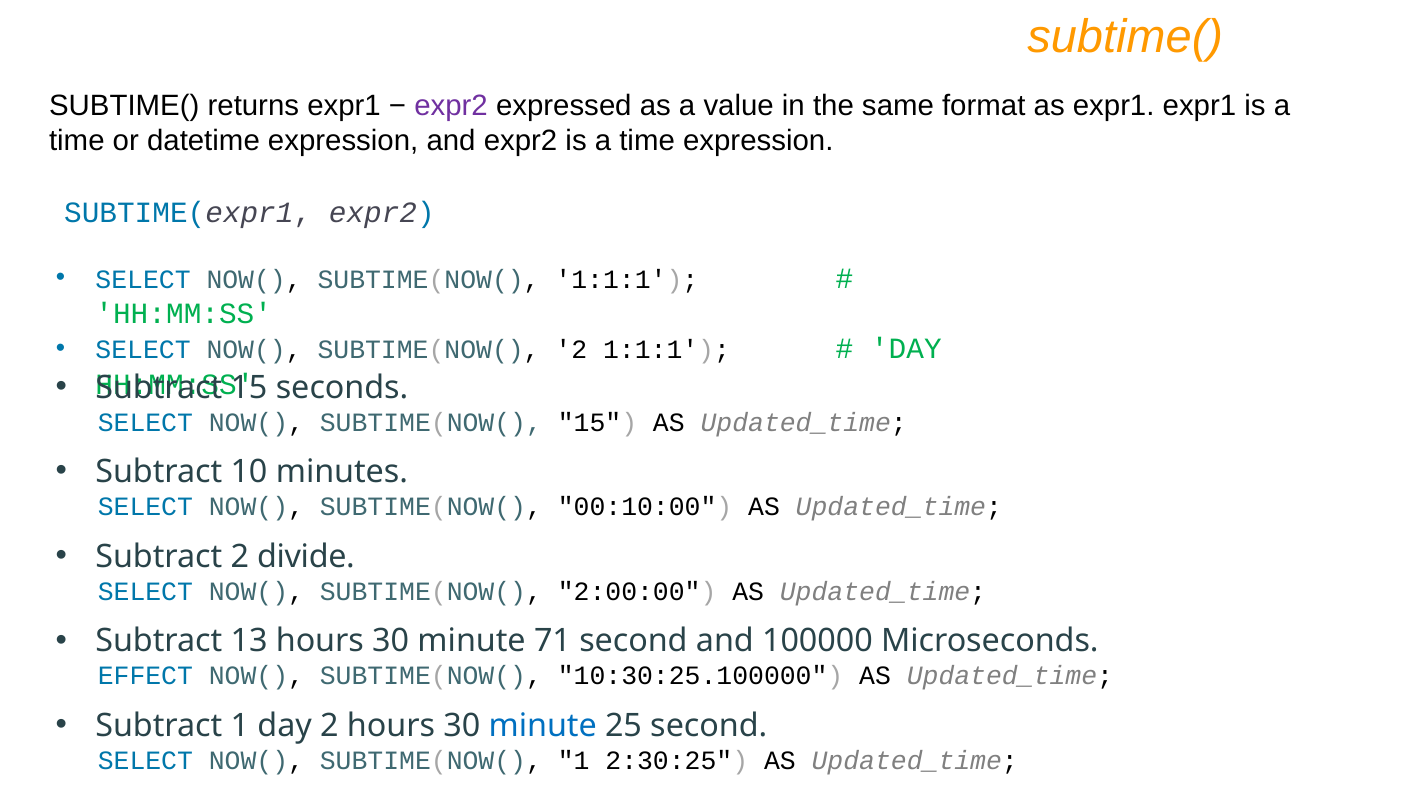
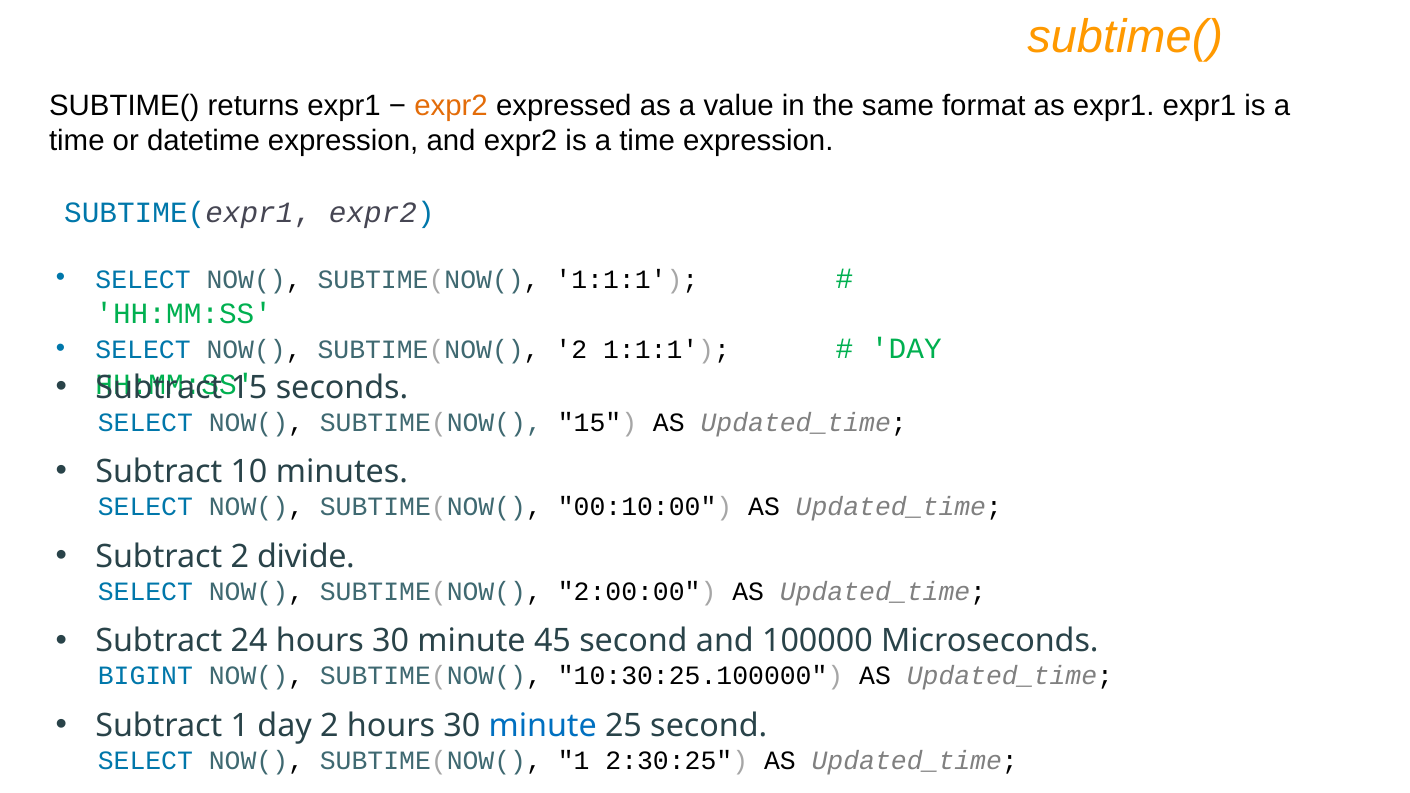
expr2 at (451, 106) colour: purple -> orange
13: 13 -> 24
71: 71 -> 45
EFFECT: EFFECT -> BIGINT
